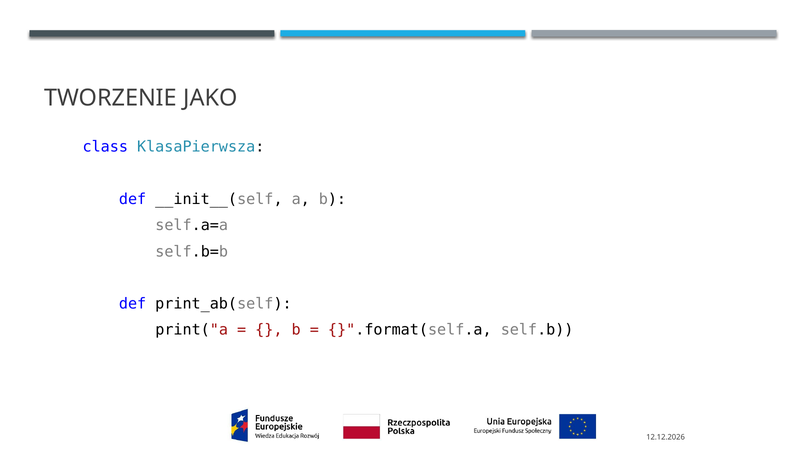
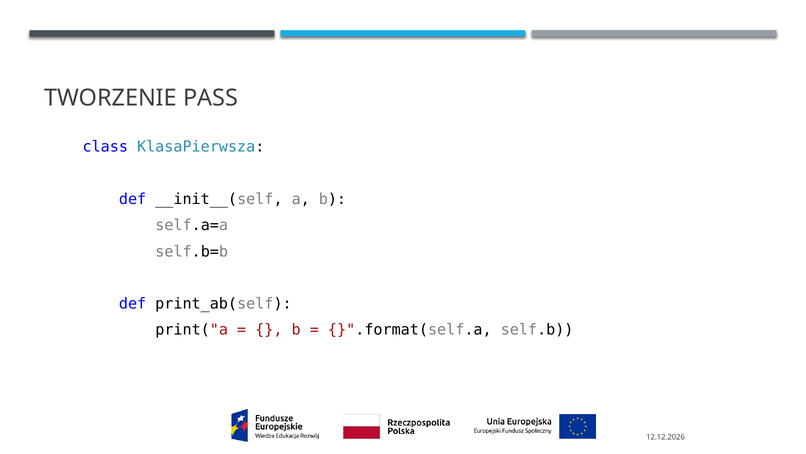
JAKO: JAKO -> PASS
